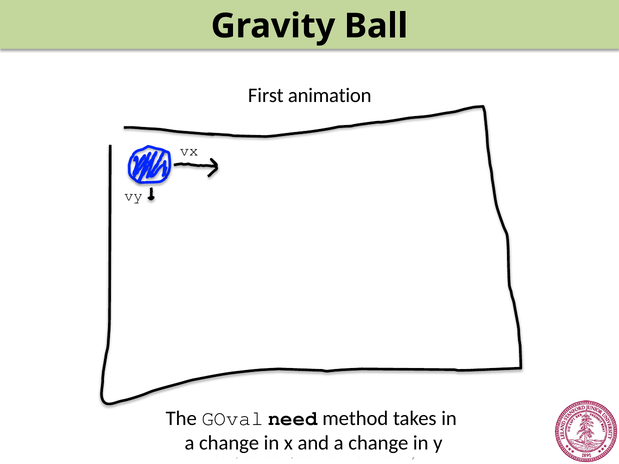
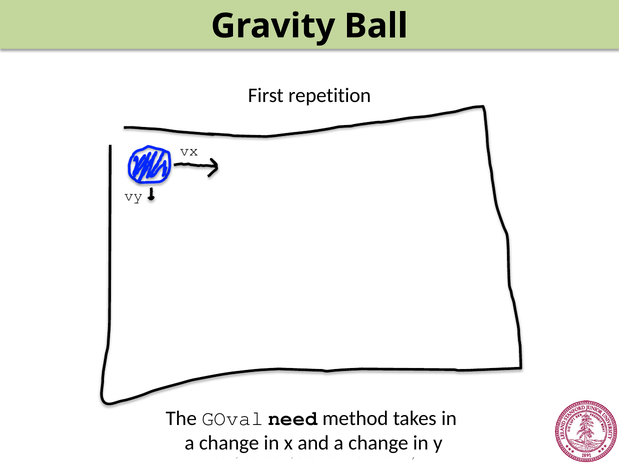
animation: animation -> repetition
